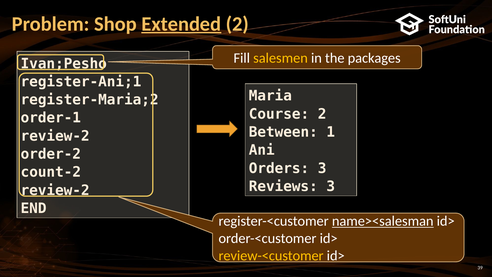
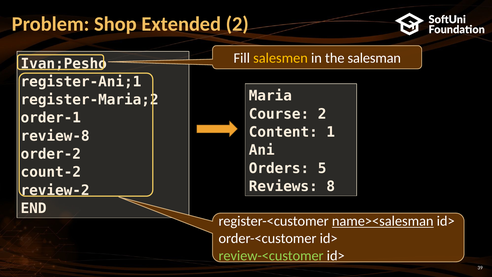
Extended underline: present -> none
packages: packages -> salesman
Between: Between -> Content
review-2 at (55, 136): review-2 -> review-8
Orders 3: 3 -> 5
Reviews 3: 3 -> 8
review-<customer colour: yellow -> light green
